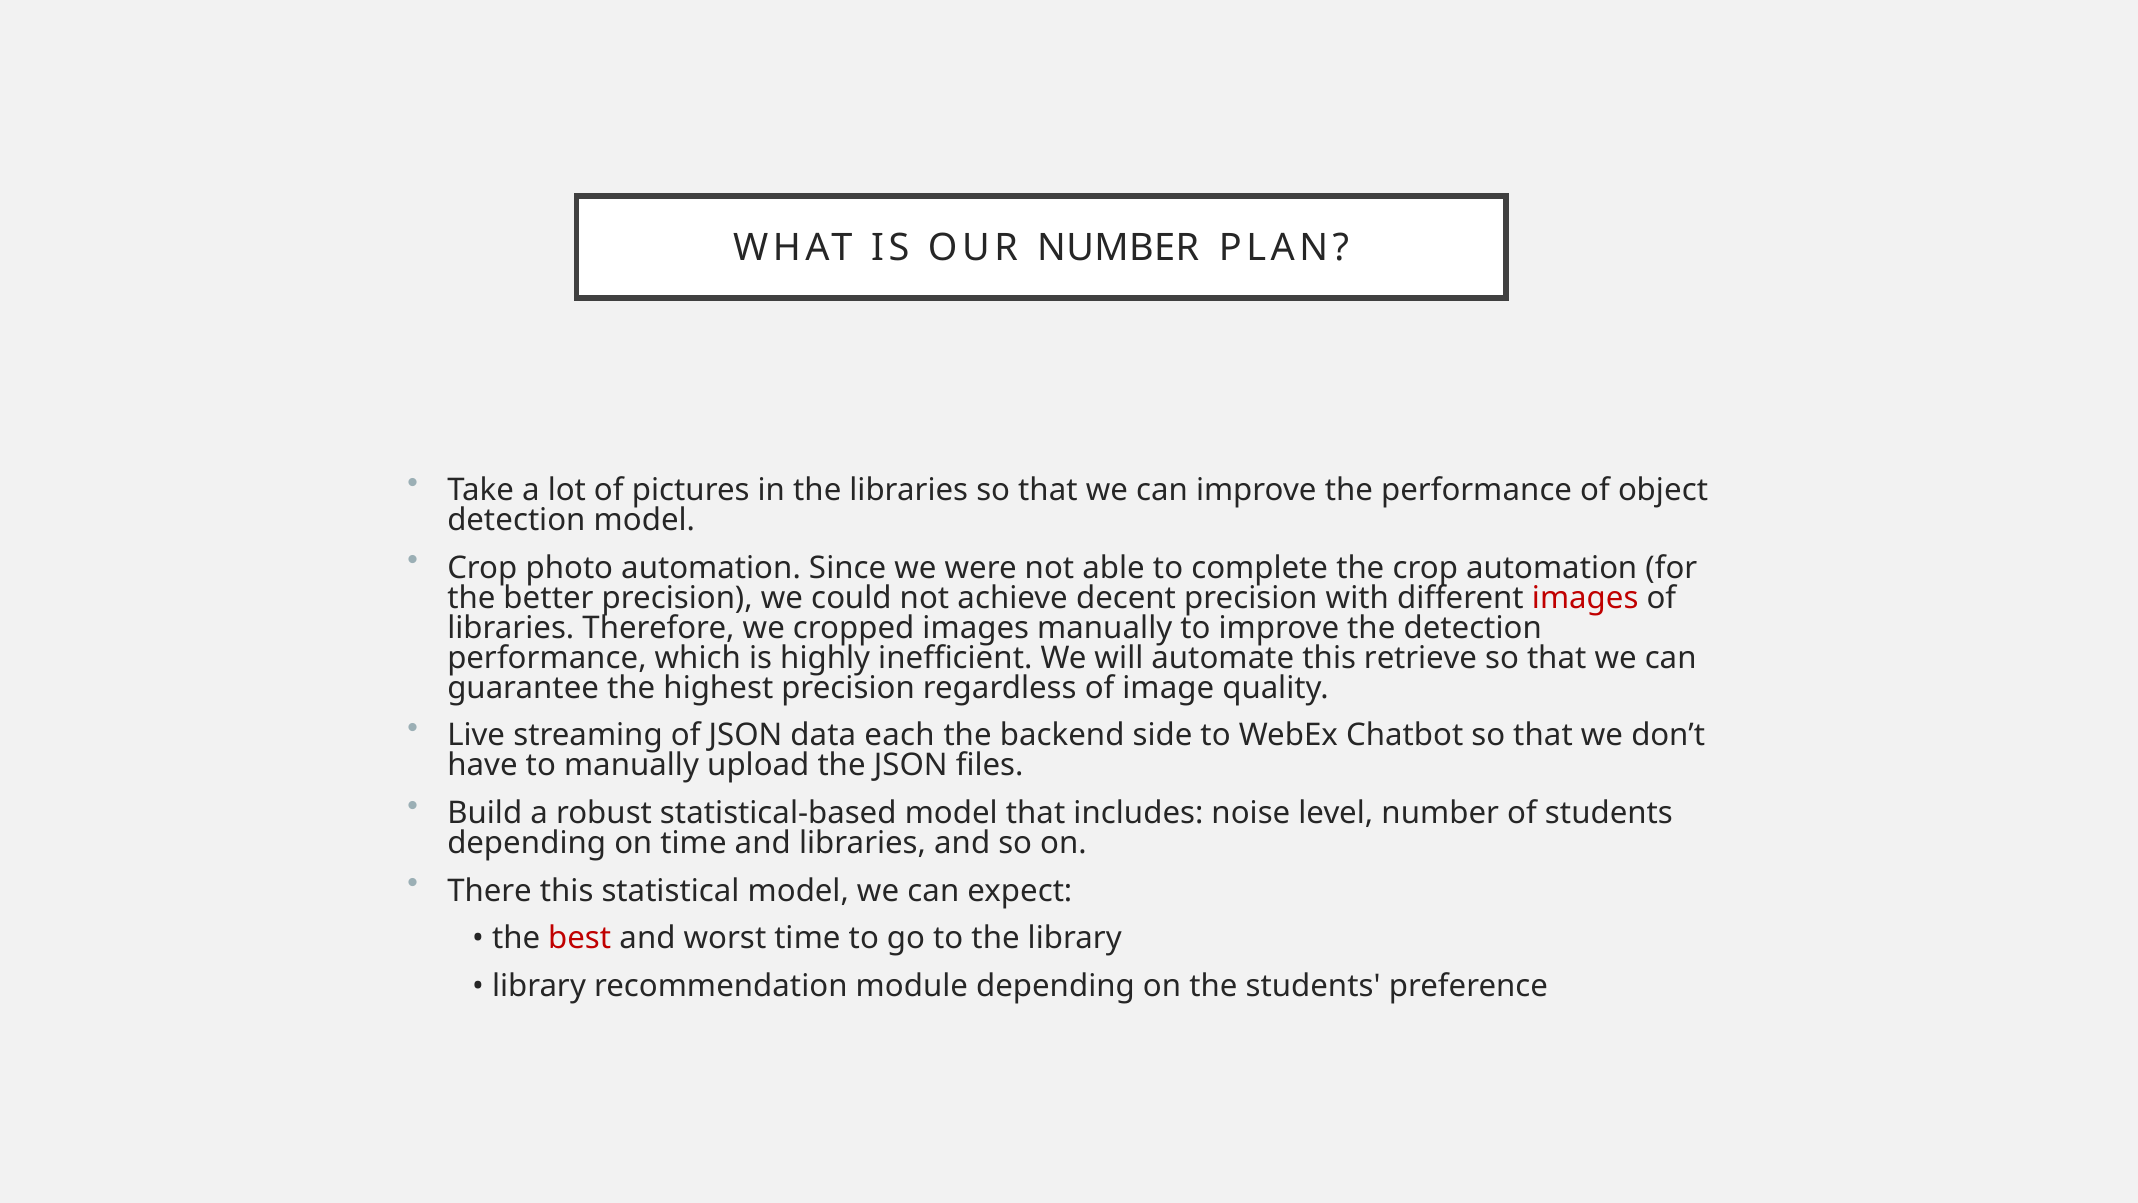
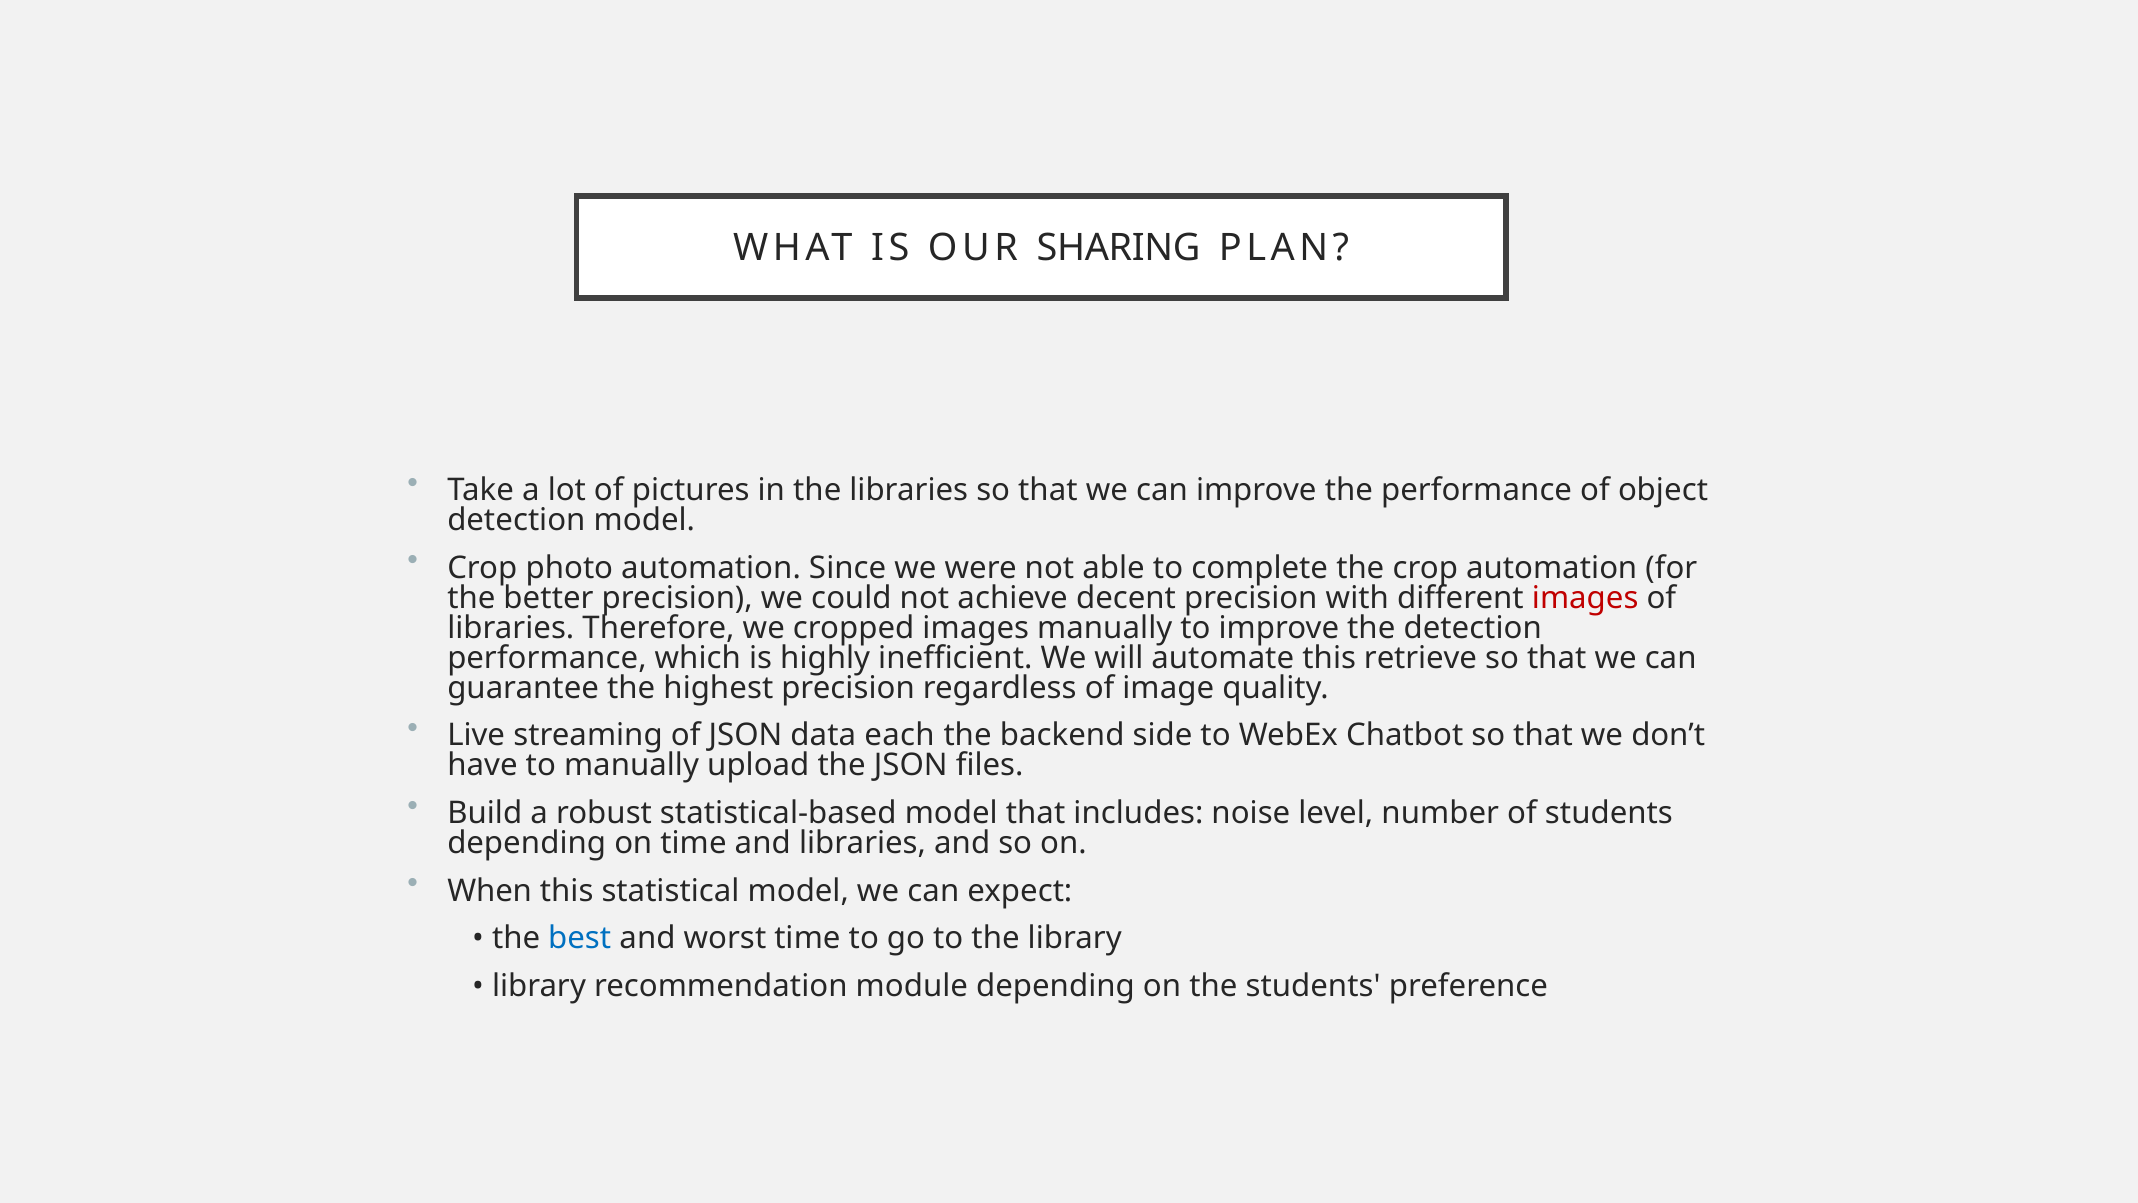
OUR NUMBER: NUMBER -> SHARING
There: There -> When
best colour: red -> blue
